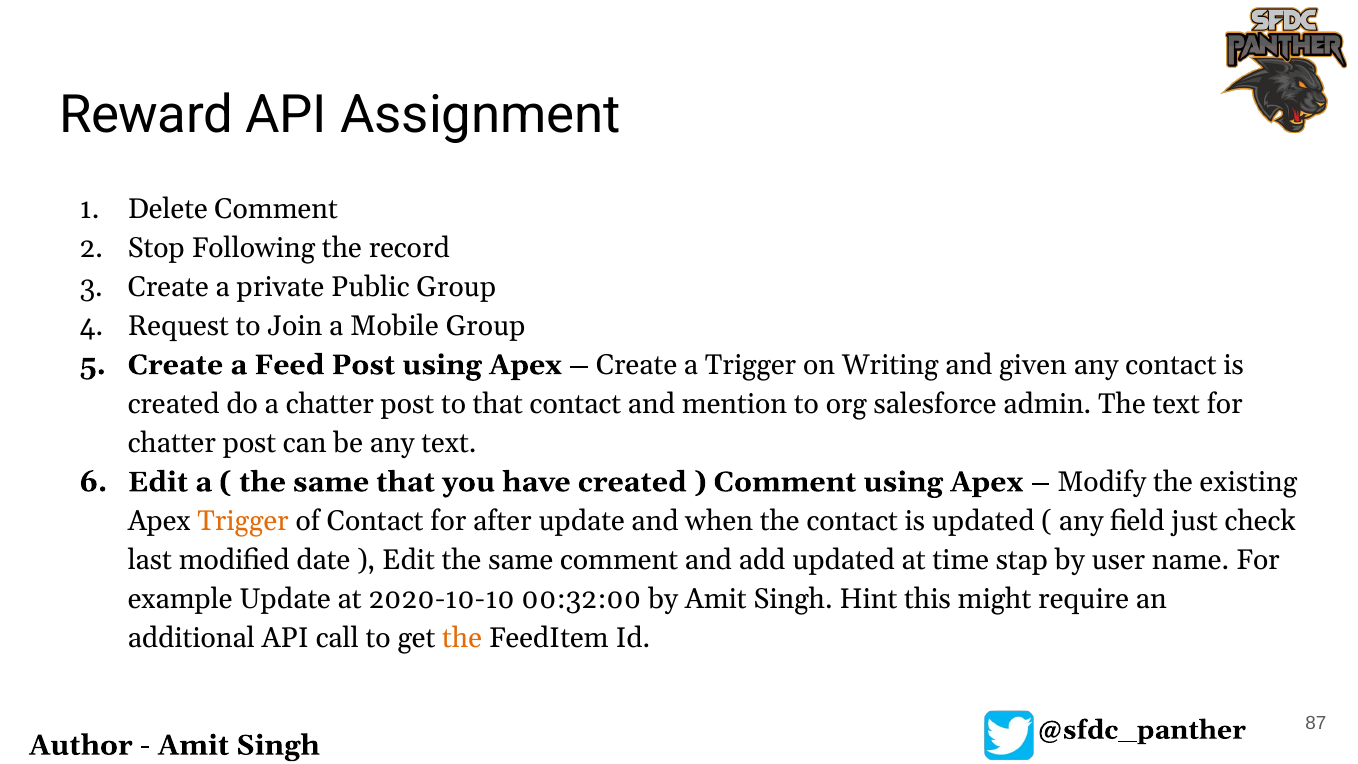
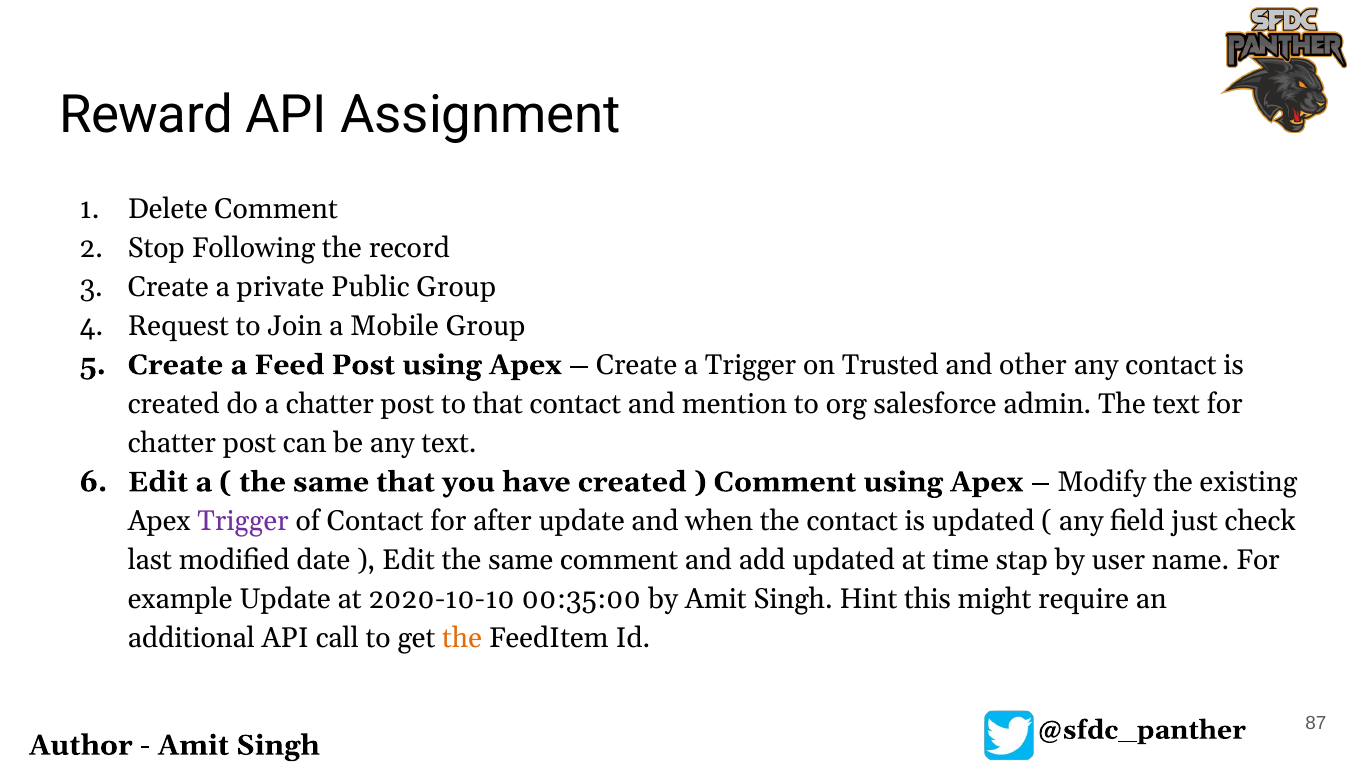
Writing: Writing -> Trusted
given: given -> other
Trigger at (243, 521) colour: orange -> purple
00:32:00: 00:32:00 -> 00:35:00
